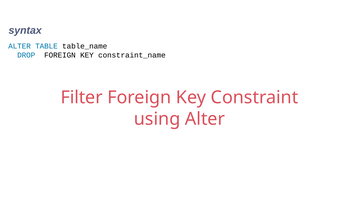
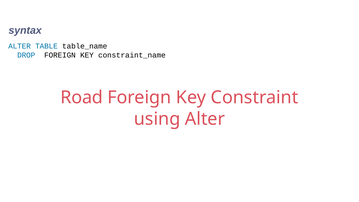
Filter: Filter -> Road
